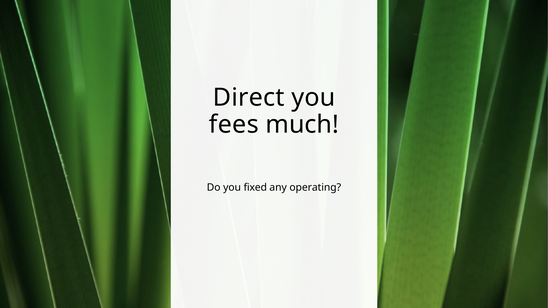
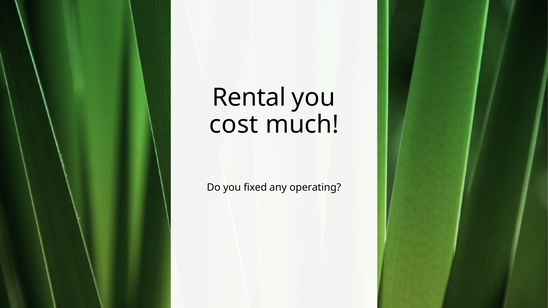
Direct: Direct -> Rental
fees: fees -> cost
